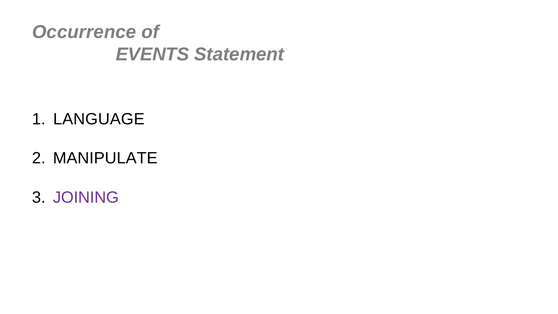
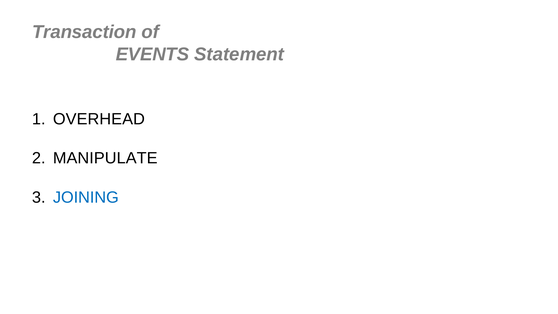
Occurrence: Occurrence -> Transaction
LANGUAGE: LANGUAGE -> OVERHEAD
JOINING colour: purple -> blue
